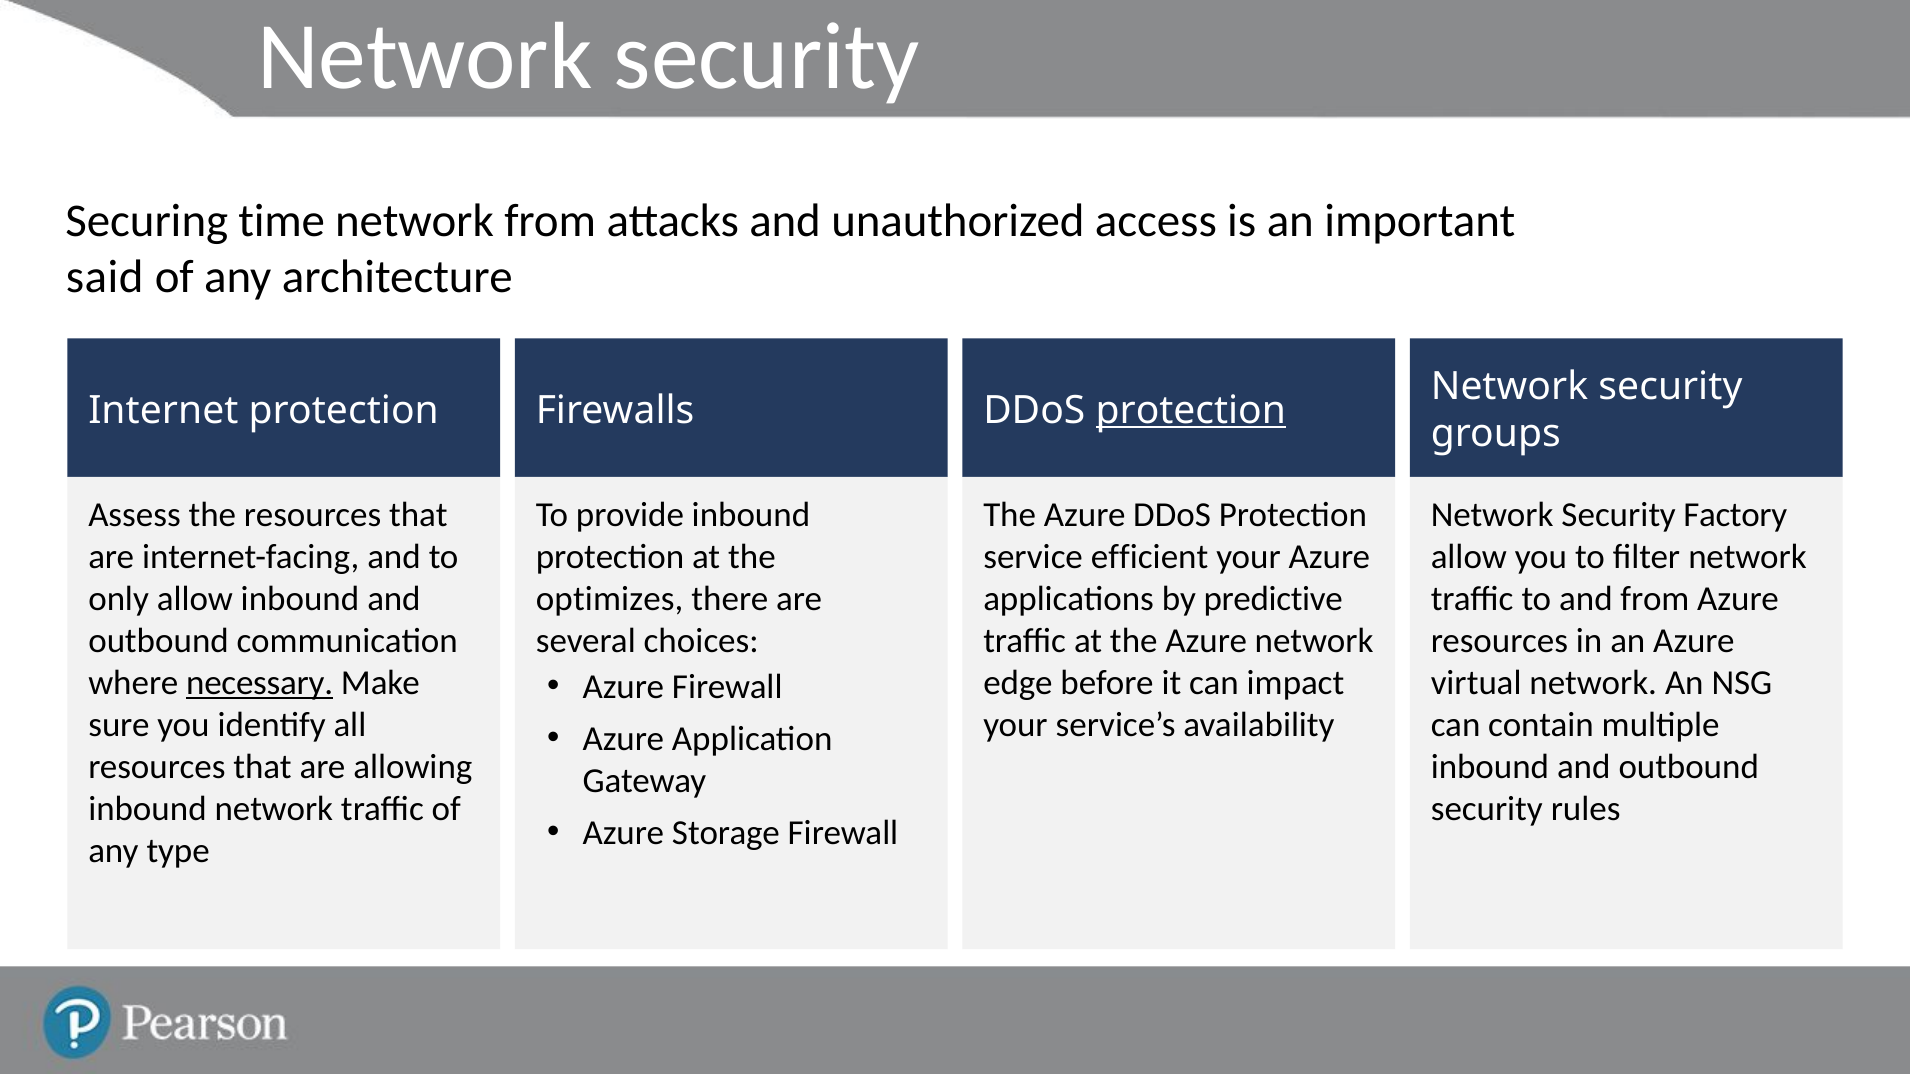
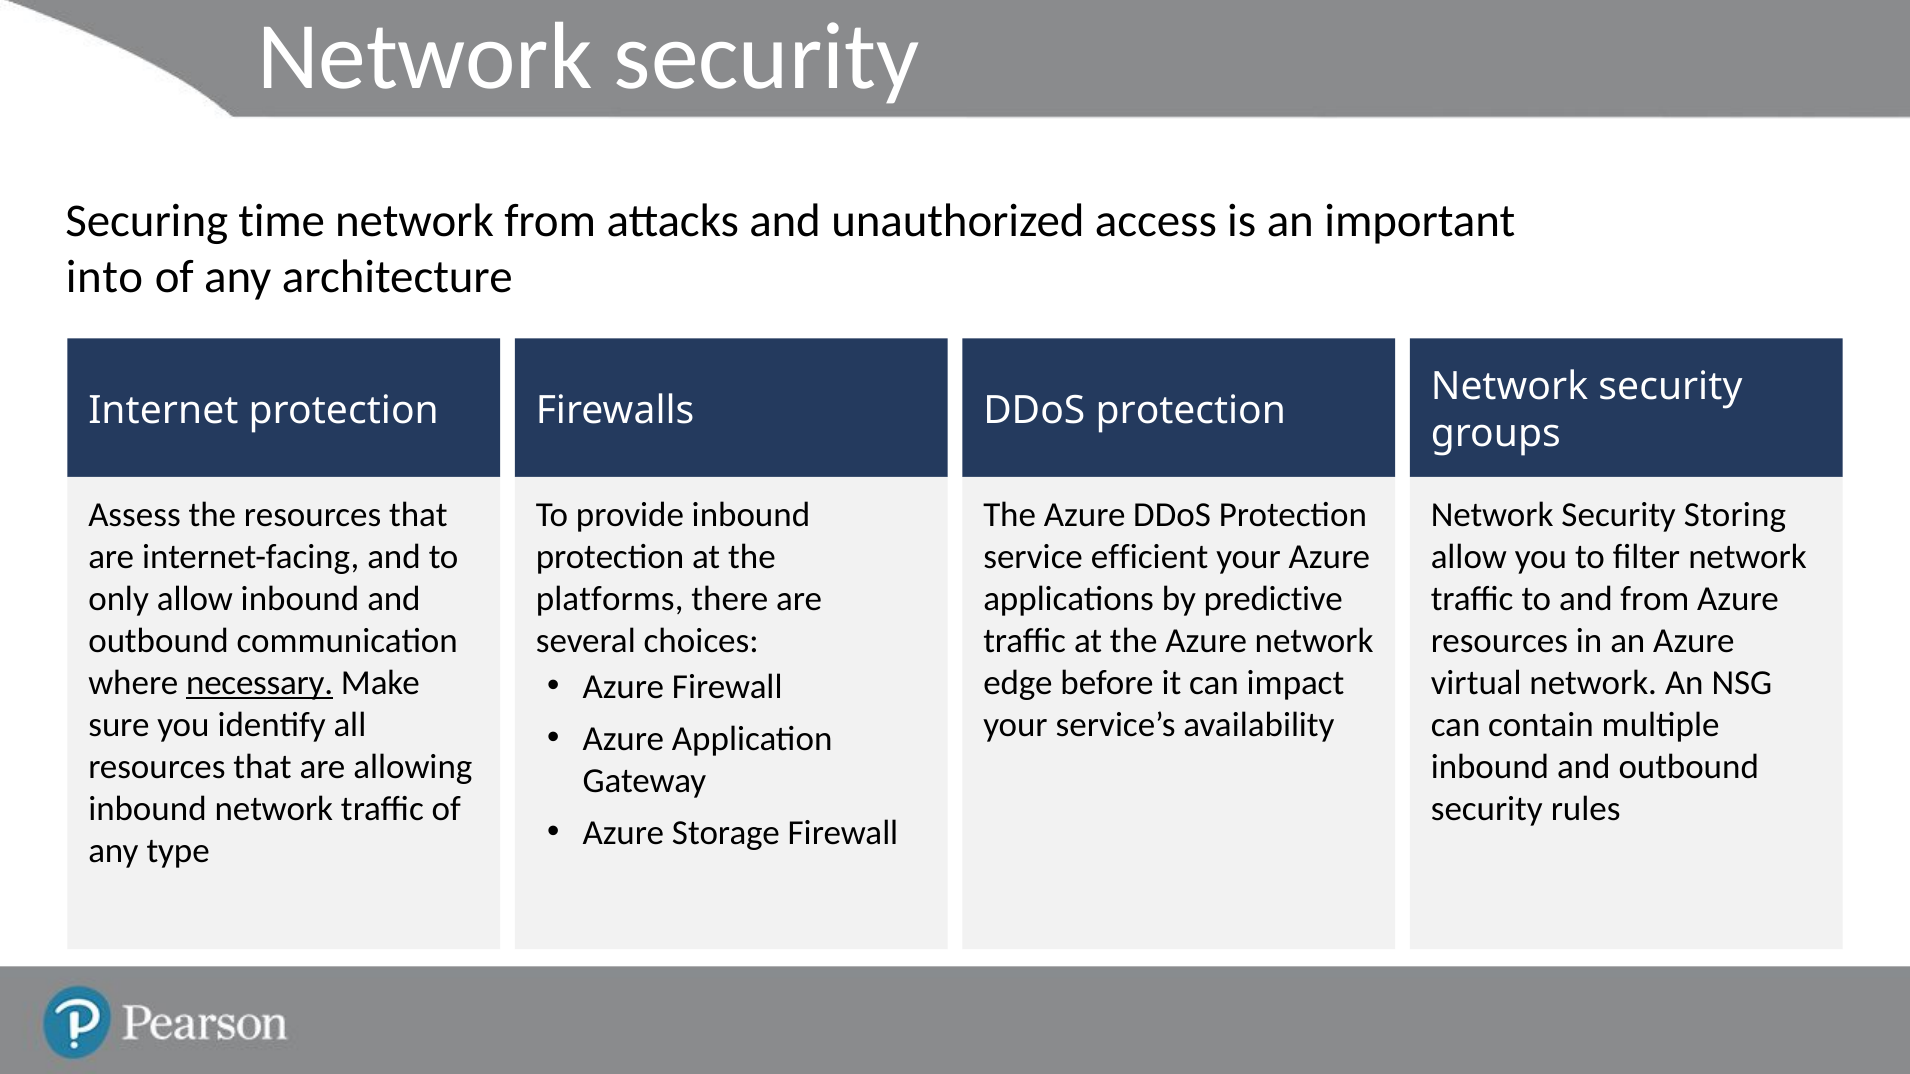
said: said -> into
protection at (1191, 410) underline: present -> none
Factory: Factory -> Storing
optimizes: optimizes -> platforms
